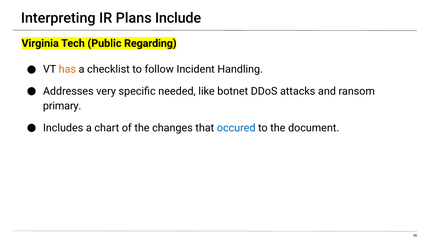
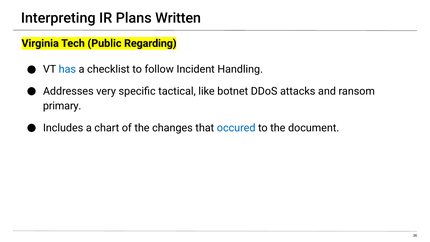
Include: Include -> Written
has colour: orange -> blue
needed: needed -> tactical
